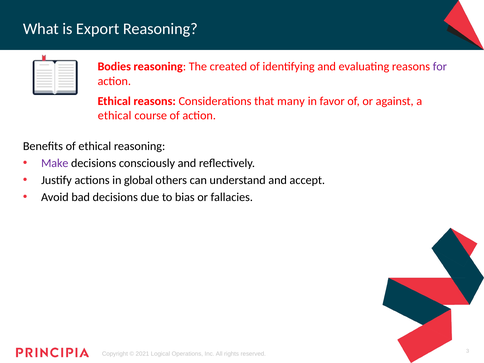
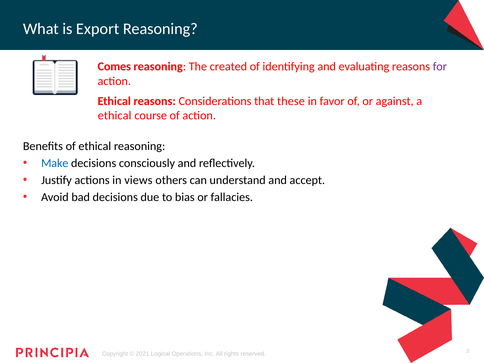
Bodies: Bodies -> Comes
many: many -> these
Make colour: purple -> blue
global: global -> views
